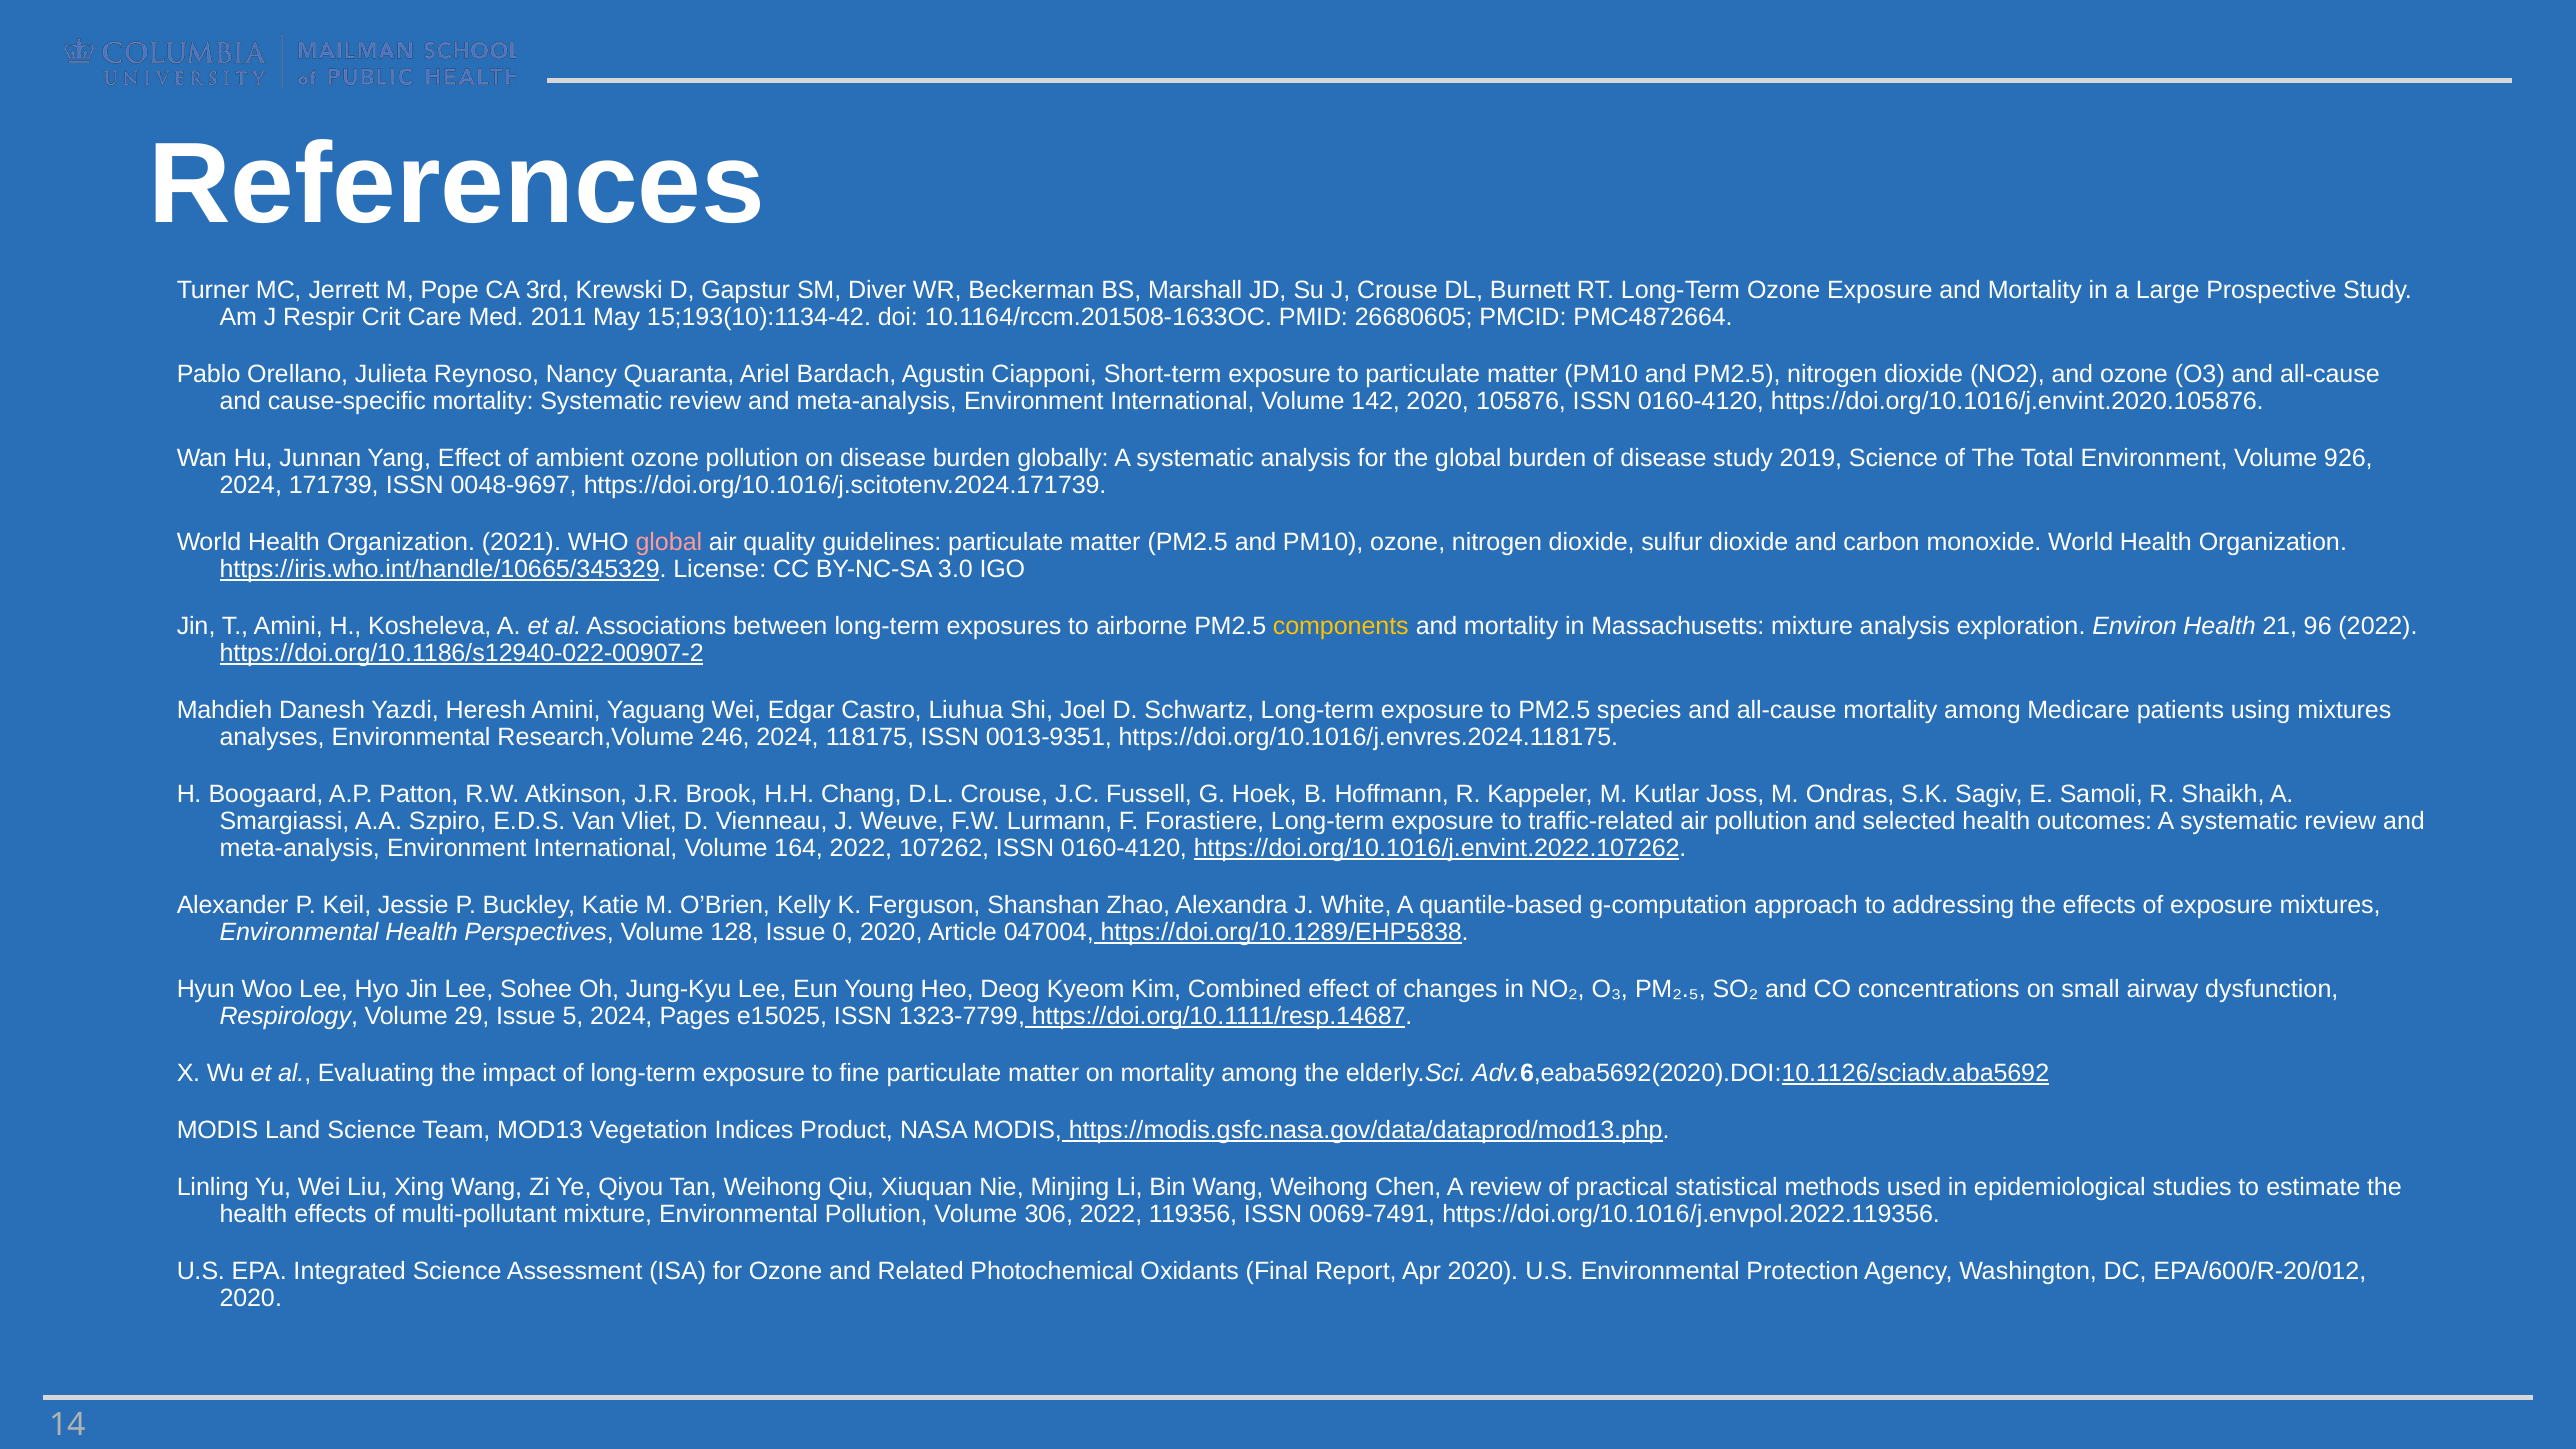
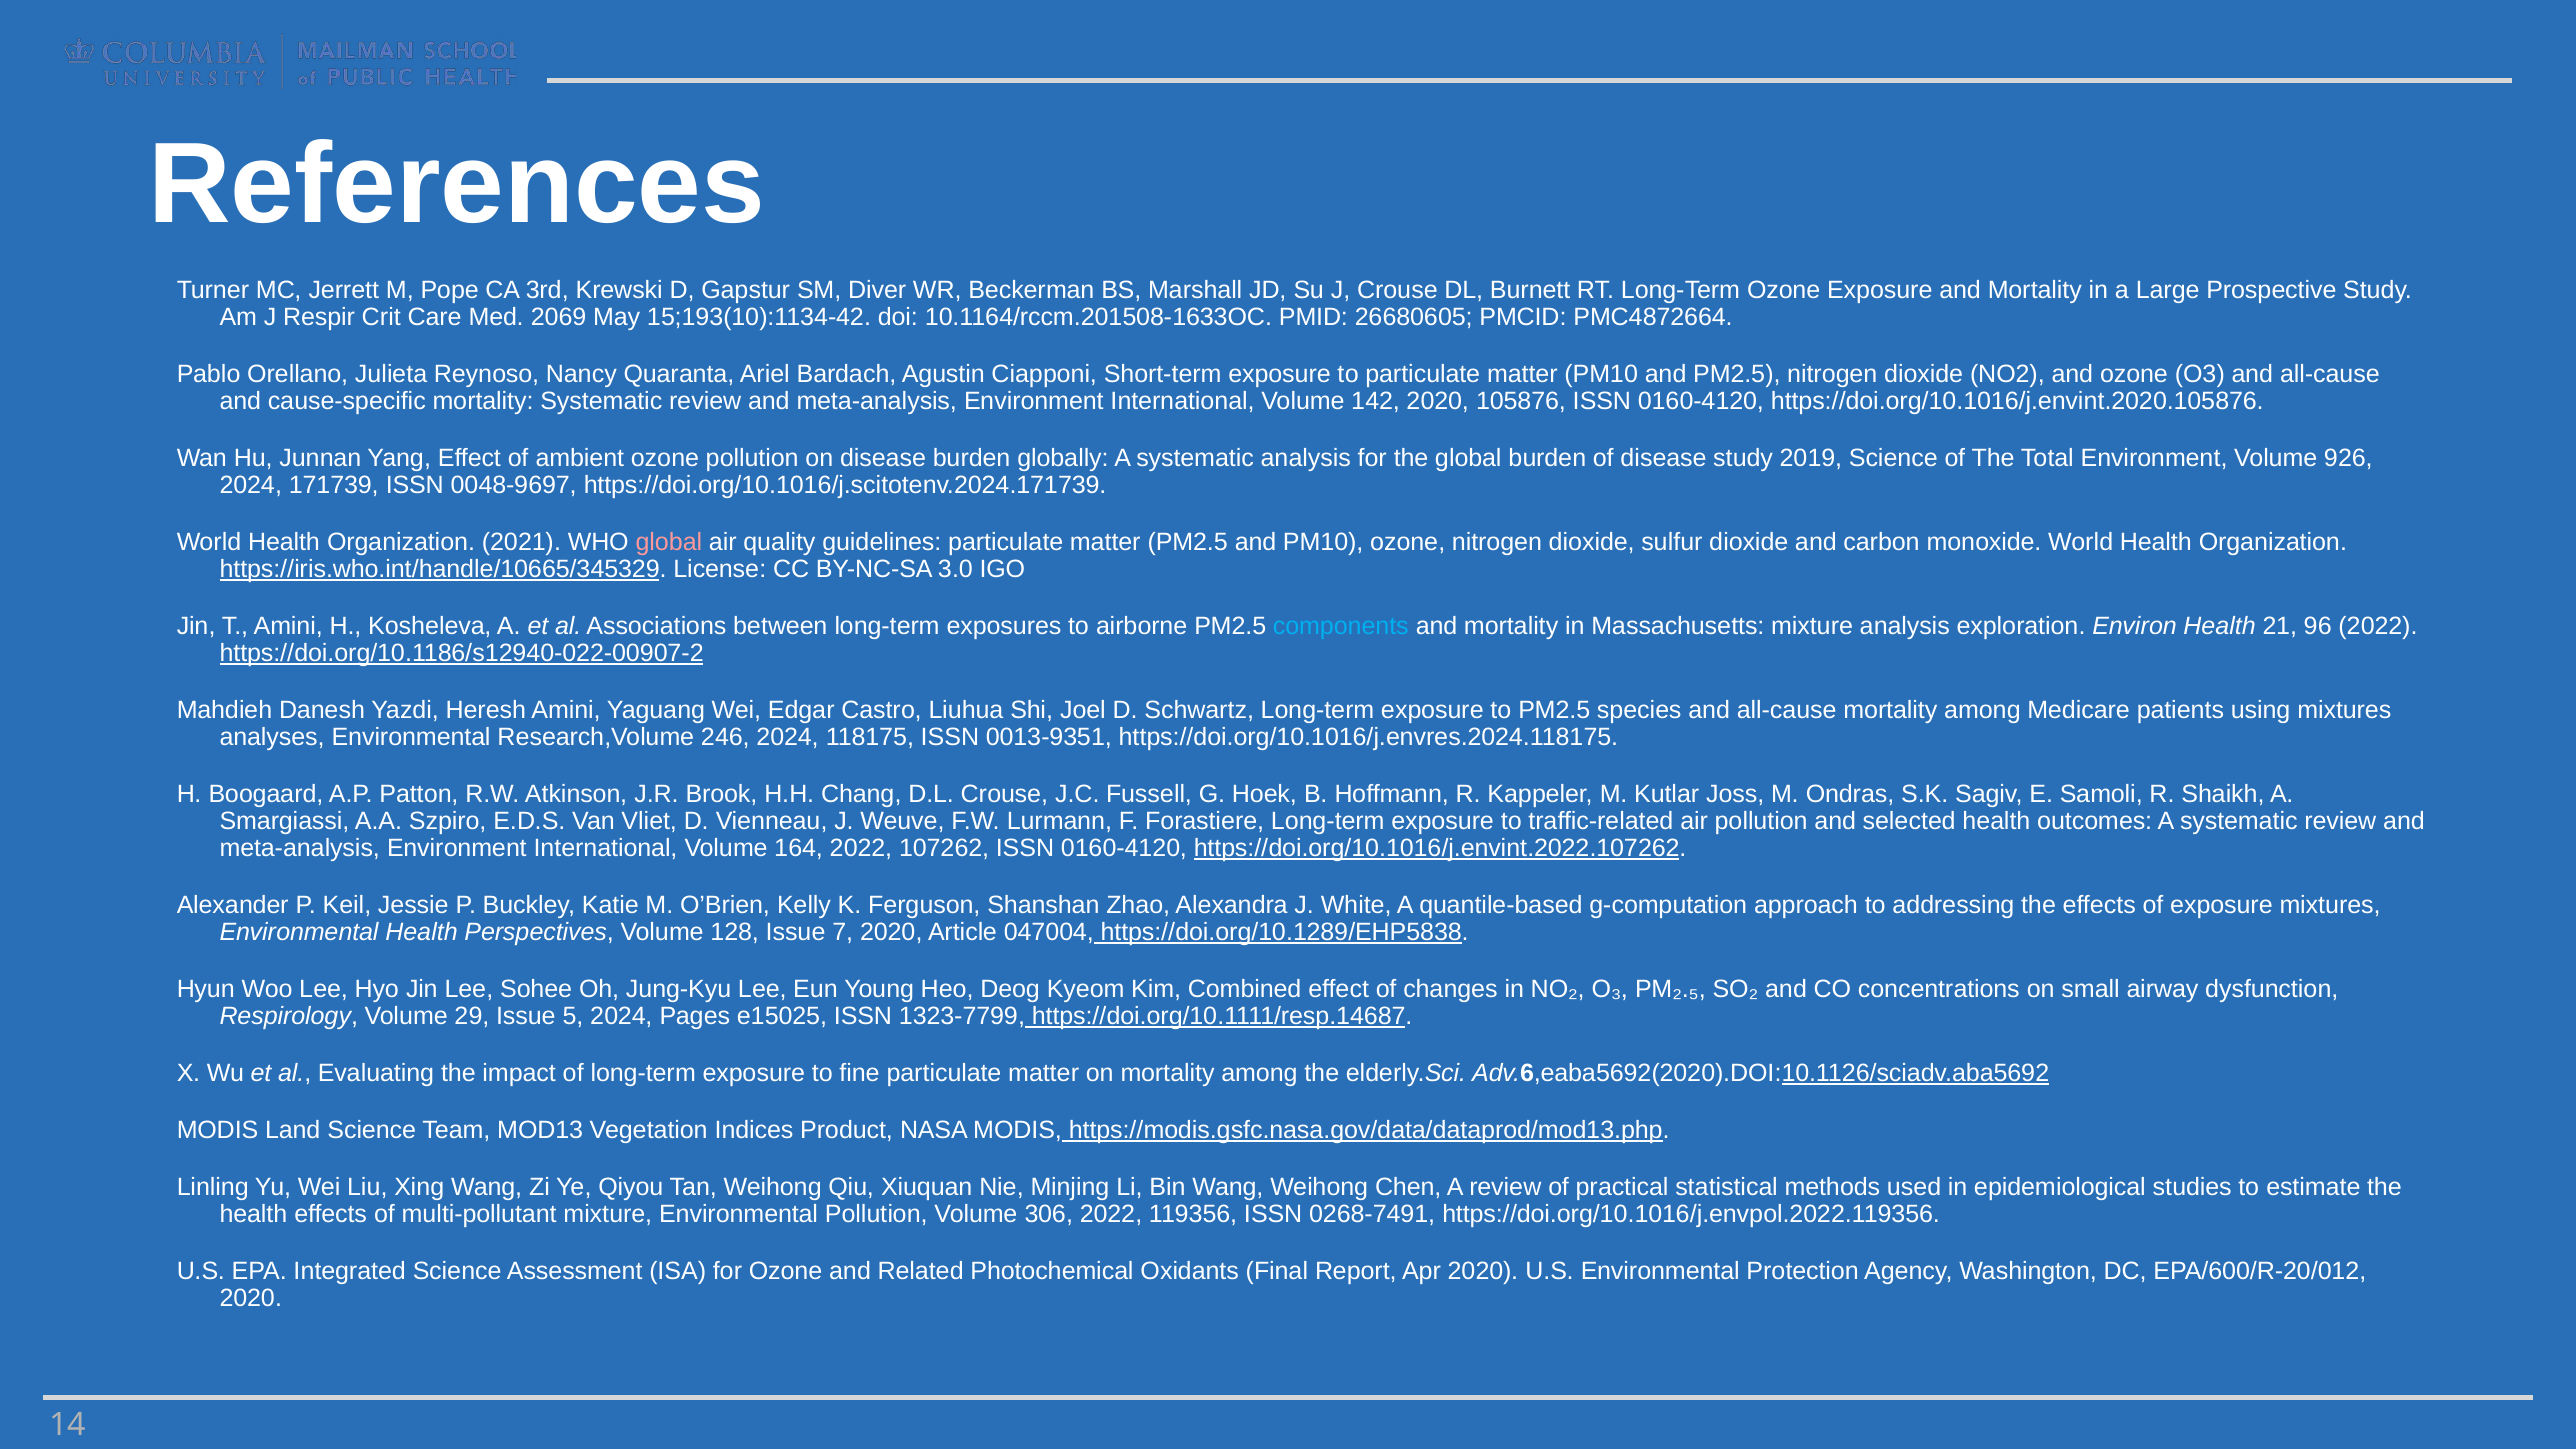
2011: 2011 -> 2069
components colour: yellow -> light blue
Issue 0: 0 -> 7
0069-7491: 0069-7491 -> 0268-7491
